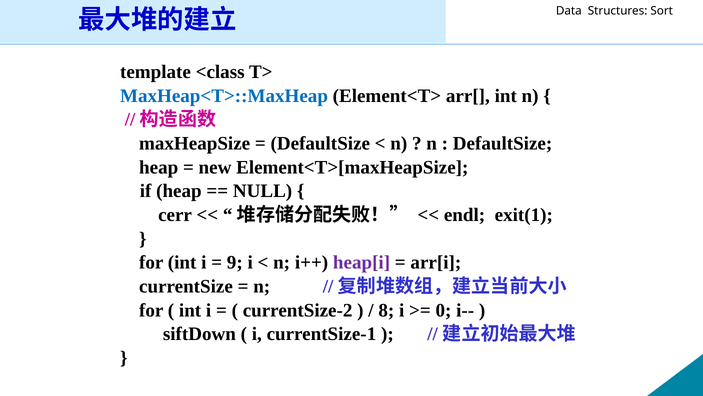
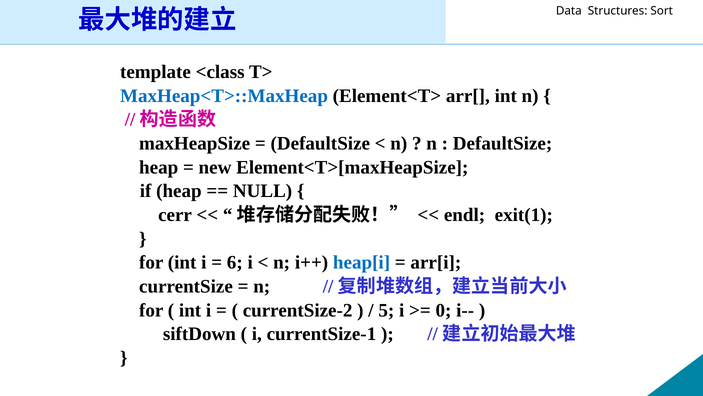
9: 9 -> 6
heap[i colour: purple -> blue
8: 8 -> 5
